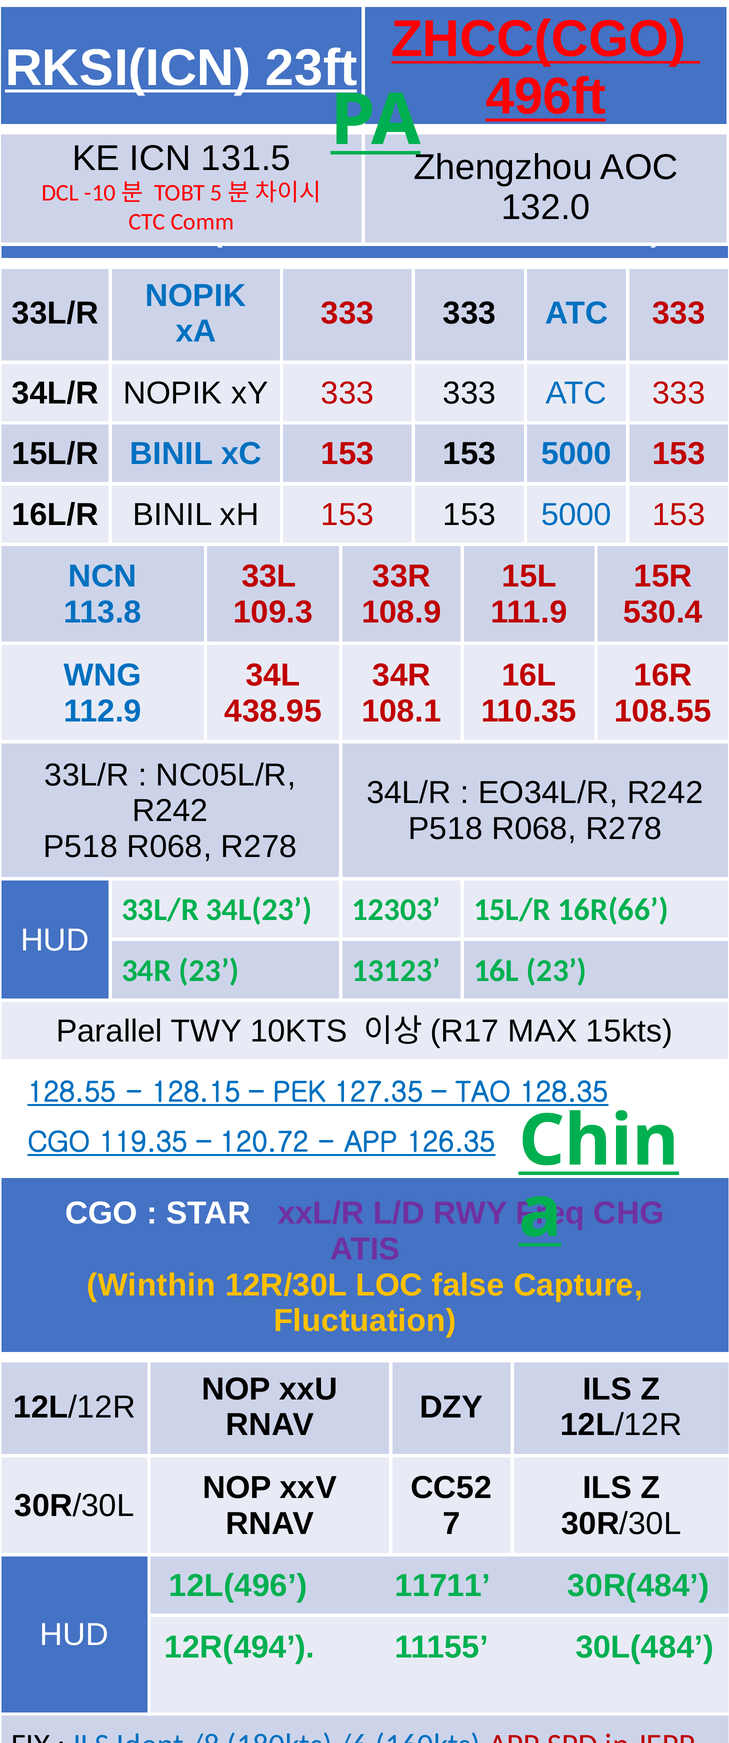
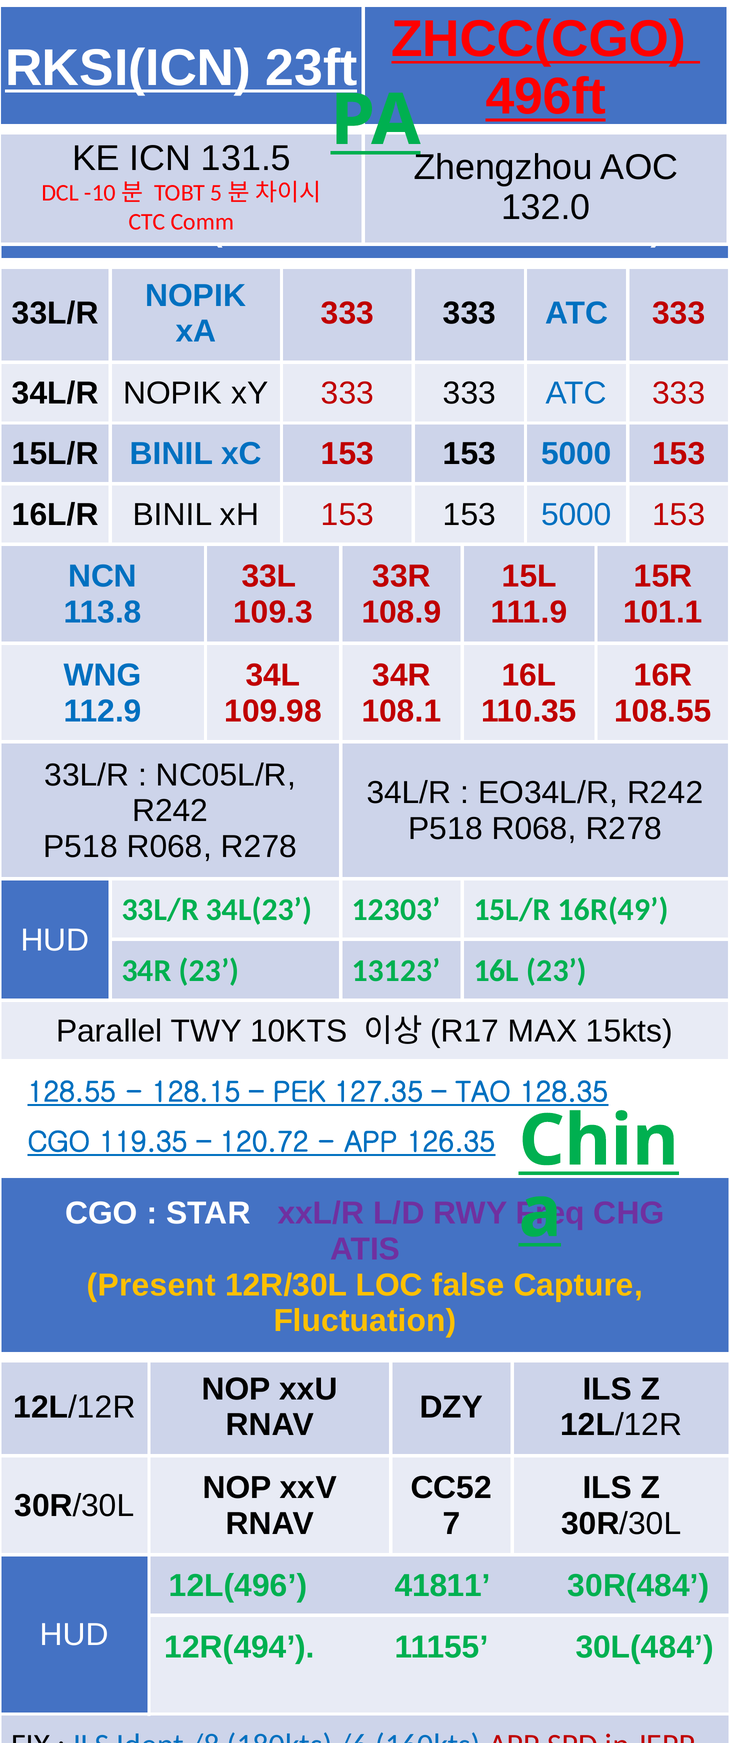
530.4: 530.4 -> 101.1
438.95: 438.95 -> 109.98
16R(66: 16R(66 -> 16R(49
Winthin: Winthin -> Present
11711: 11711 -> 41811
